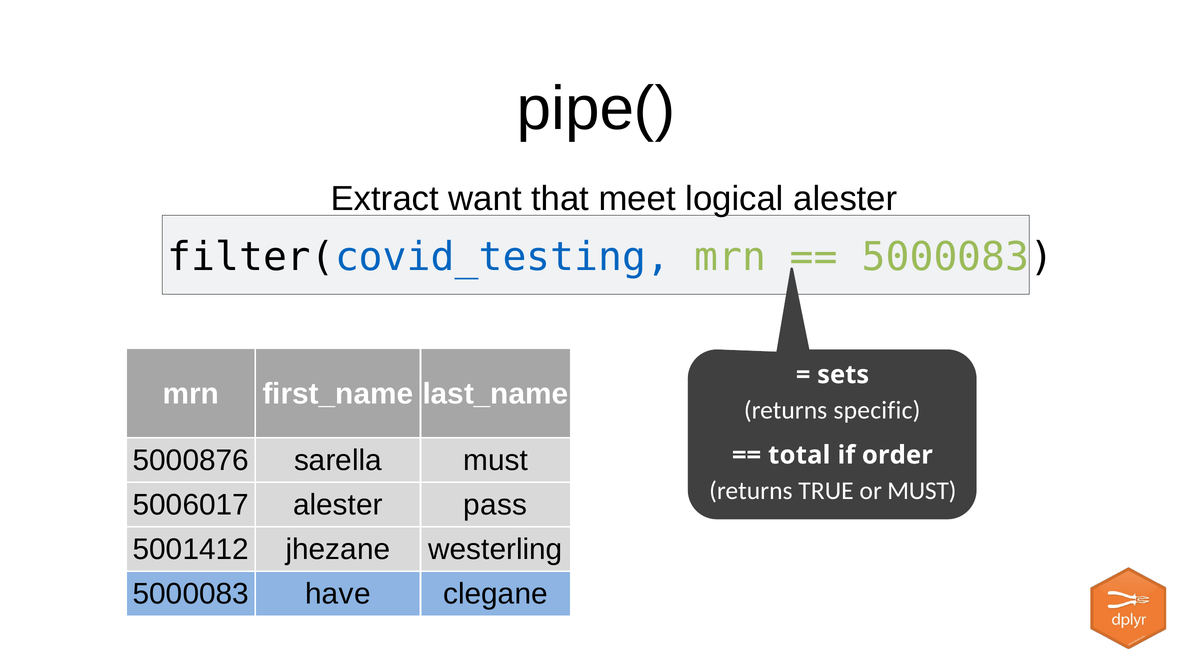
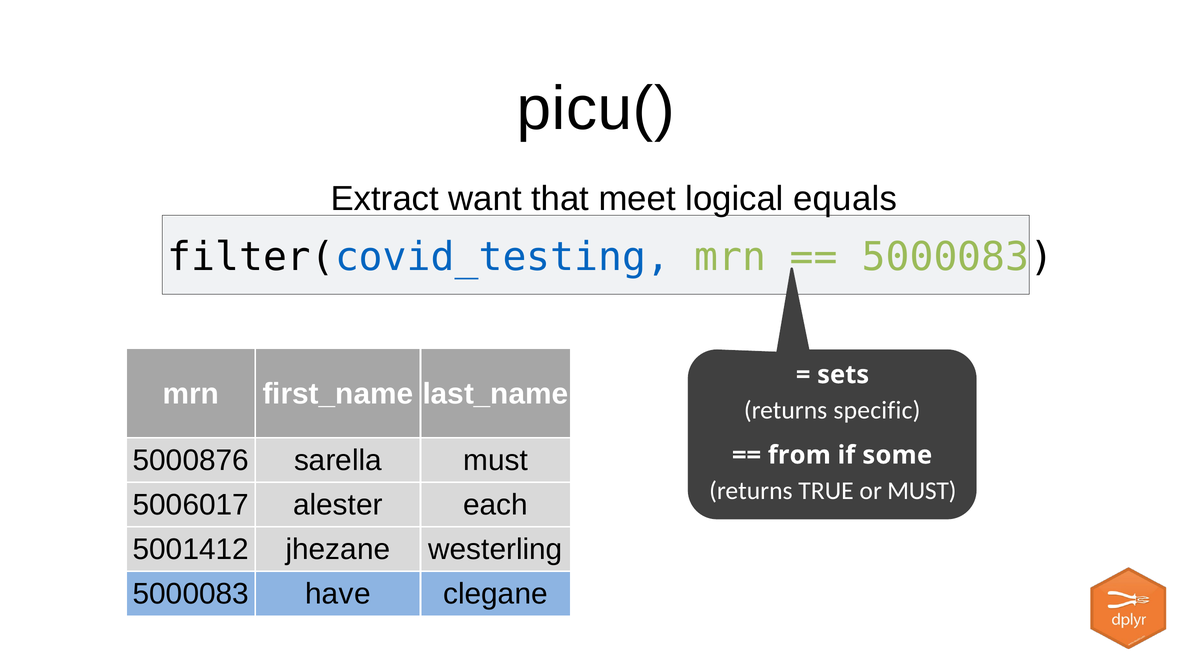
pipe(: pipe( -> picu(
logical alester: alester -> equals
total: total -> from
order: order -> some
pass: pass -> each
